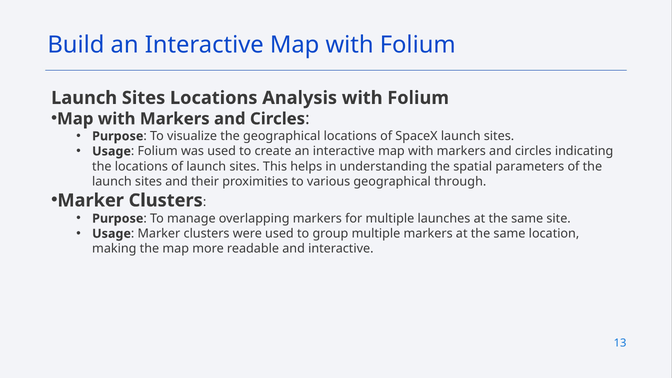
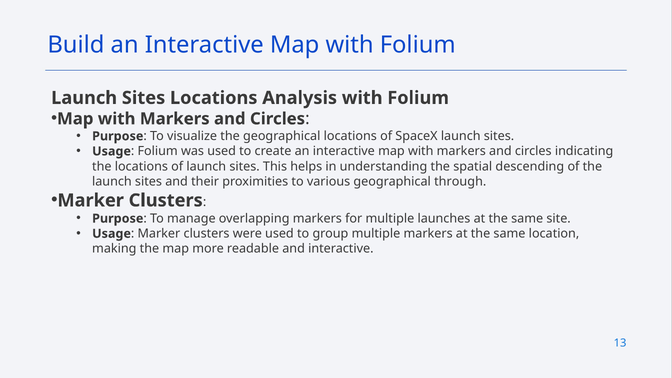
parameters: parameters -> descending
